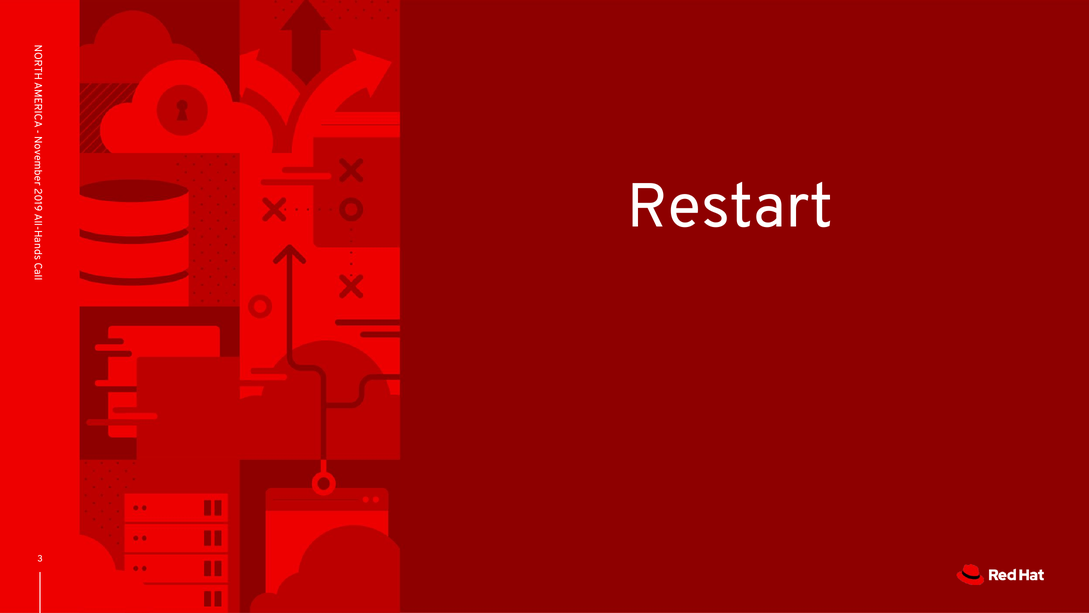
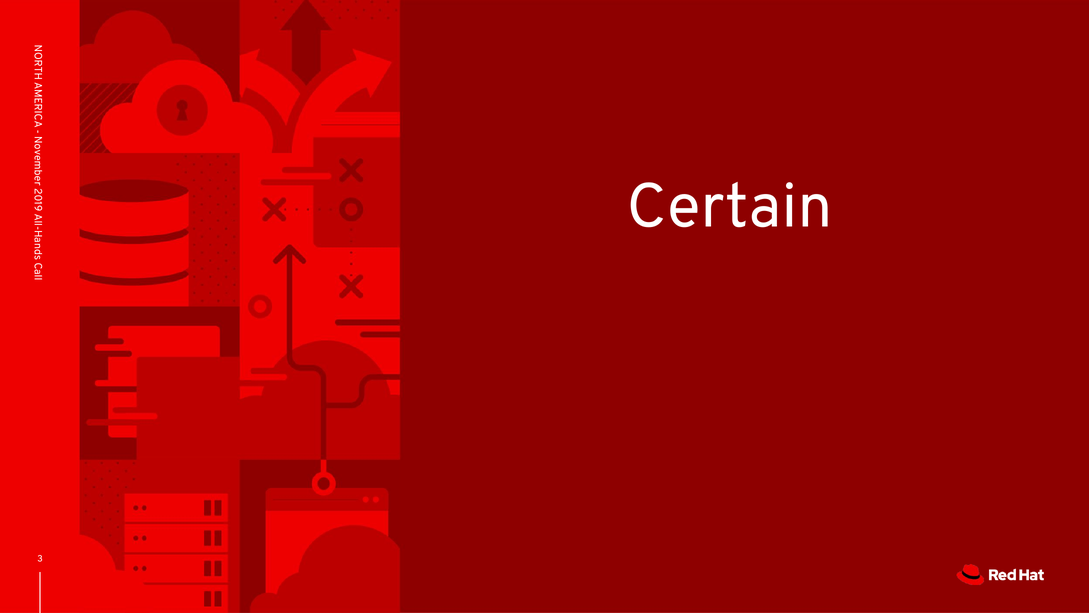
Restart: Restart -> Certain
